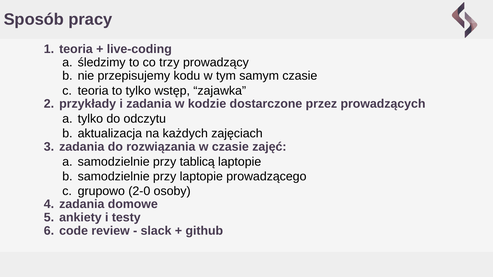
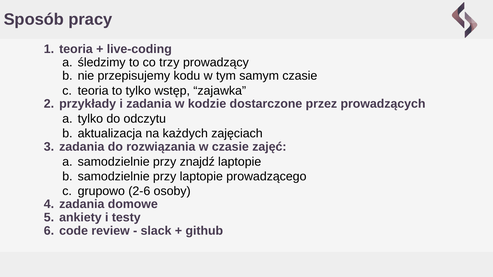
tablicą: tablicą -> znajdź
2-0: 2-0 -> 2-6
